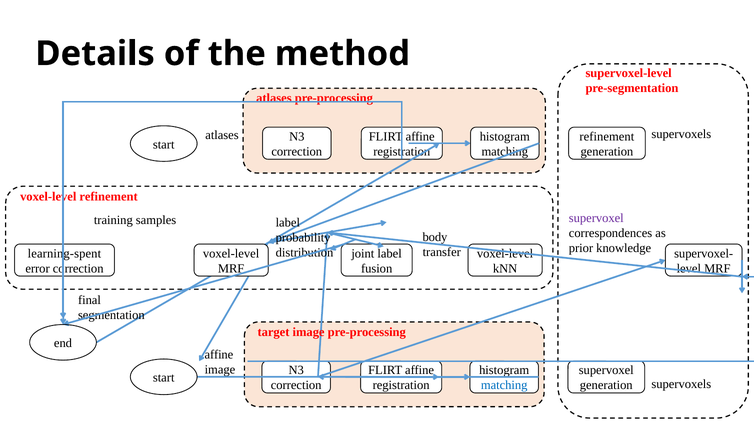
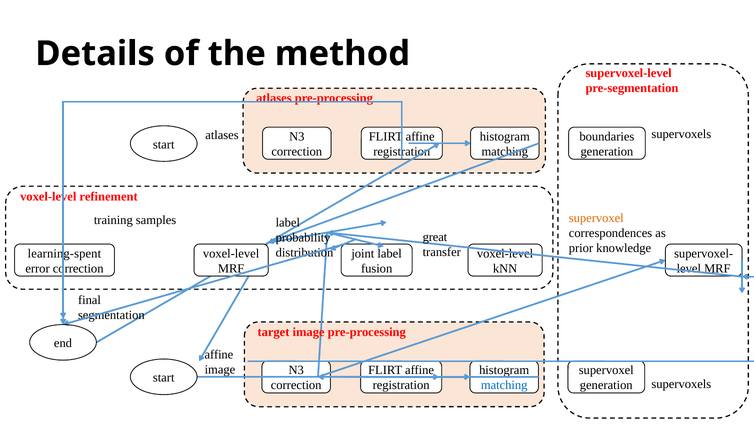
refinement at (607, 137): refinement -> boundaries
supervoxel at (596, 218) colour: purple -> orange
body: body -> great
